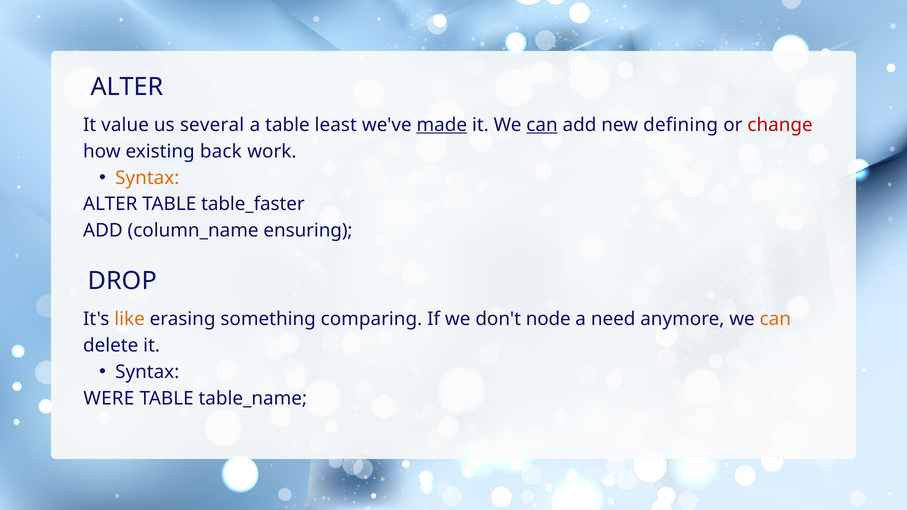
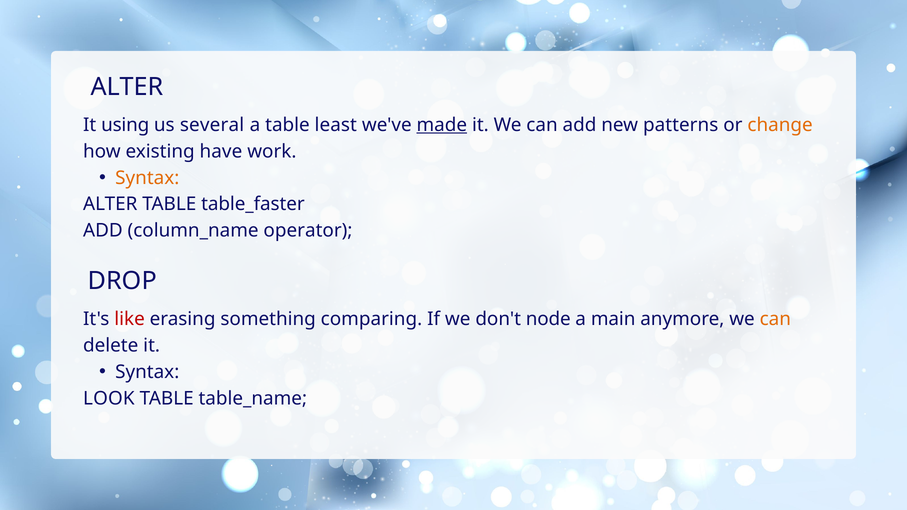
value: value -> using
can at (542, 125) underline: present -> none
defining: defining -> patterns
change colour: red -> orange
back: back -> have
ensuring: ensuring -> operator
like colour: orange -> red
need: need -> main
WERE: WERE -> LOOK
